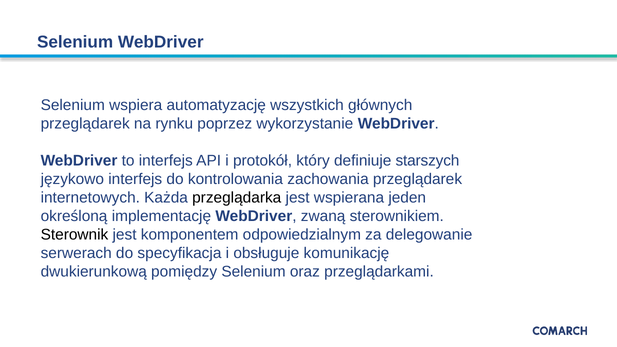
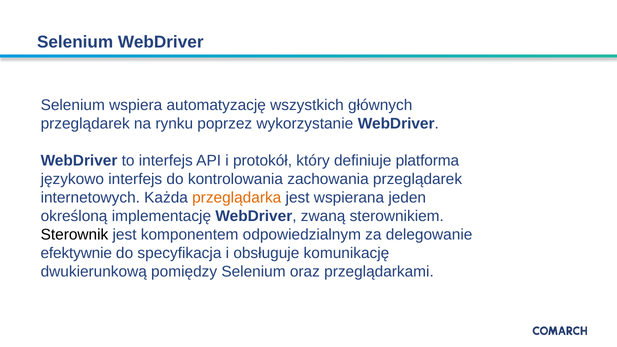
starszych: starszych -> platforma
przeglądarka colour: black -> orange
serwerach: serwerach -> efektywnie
